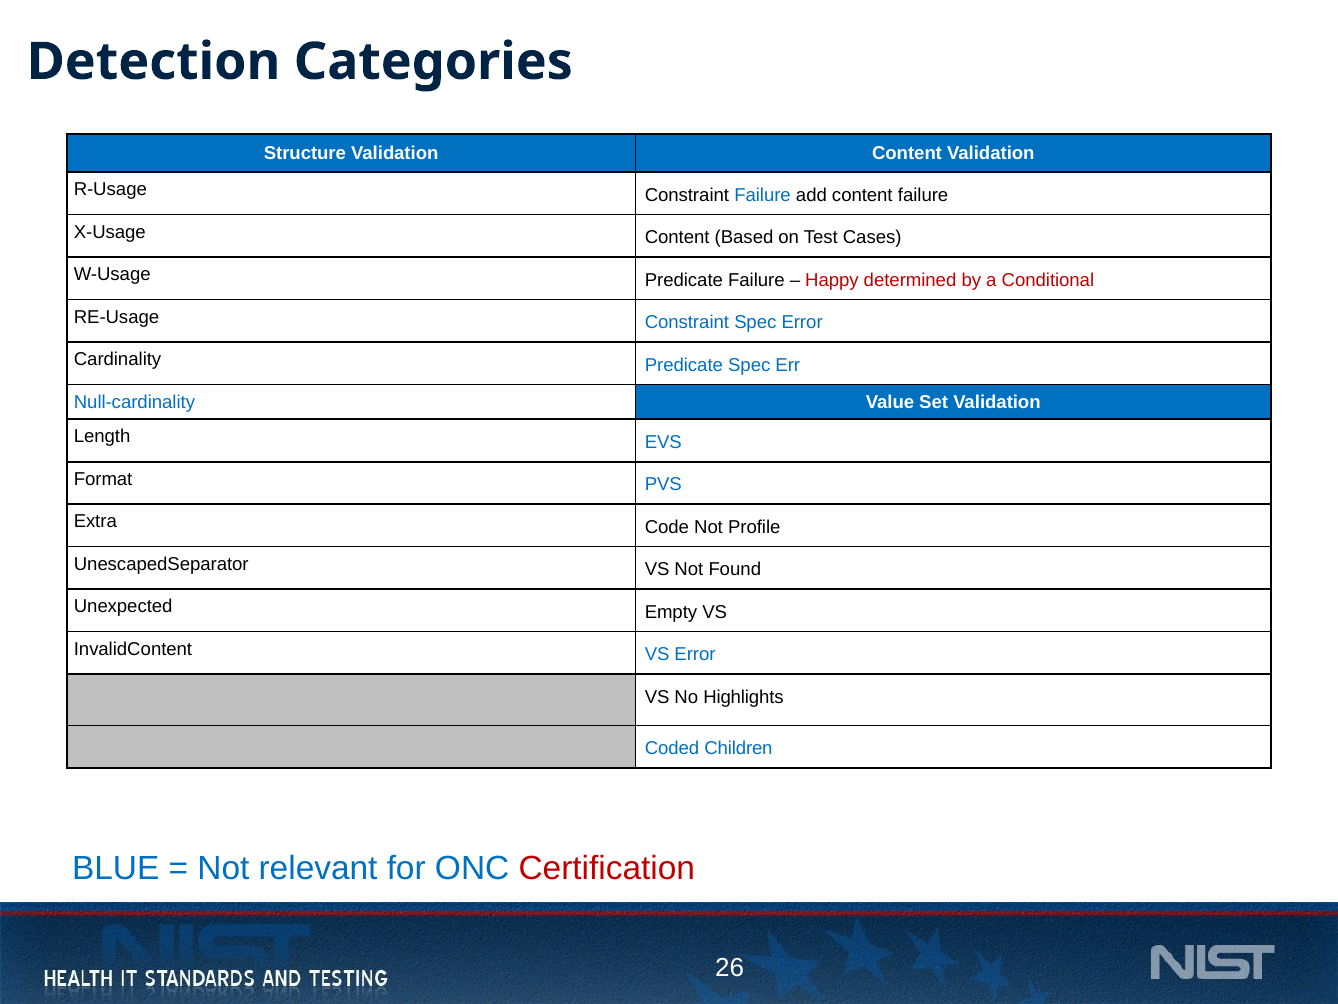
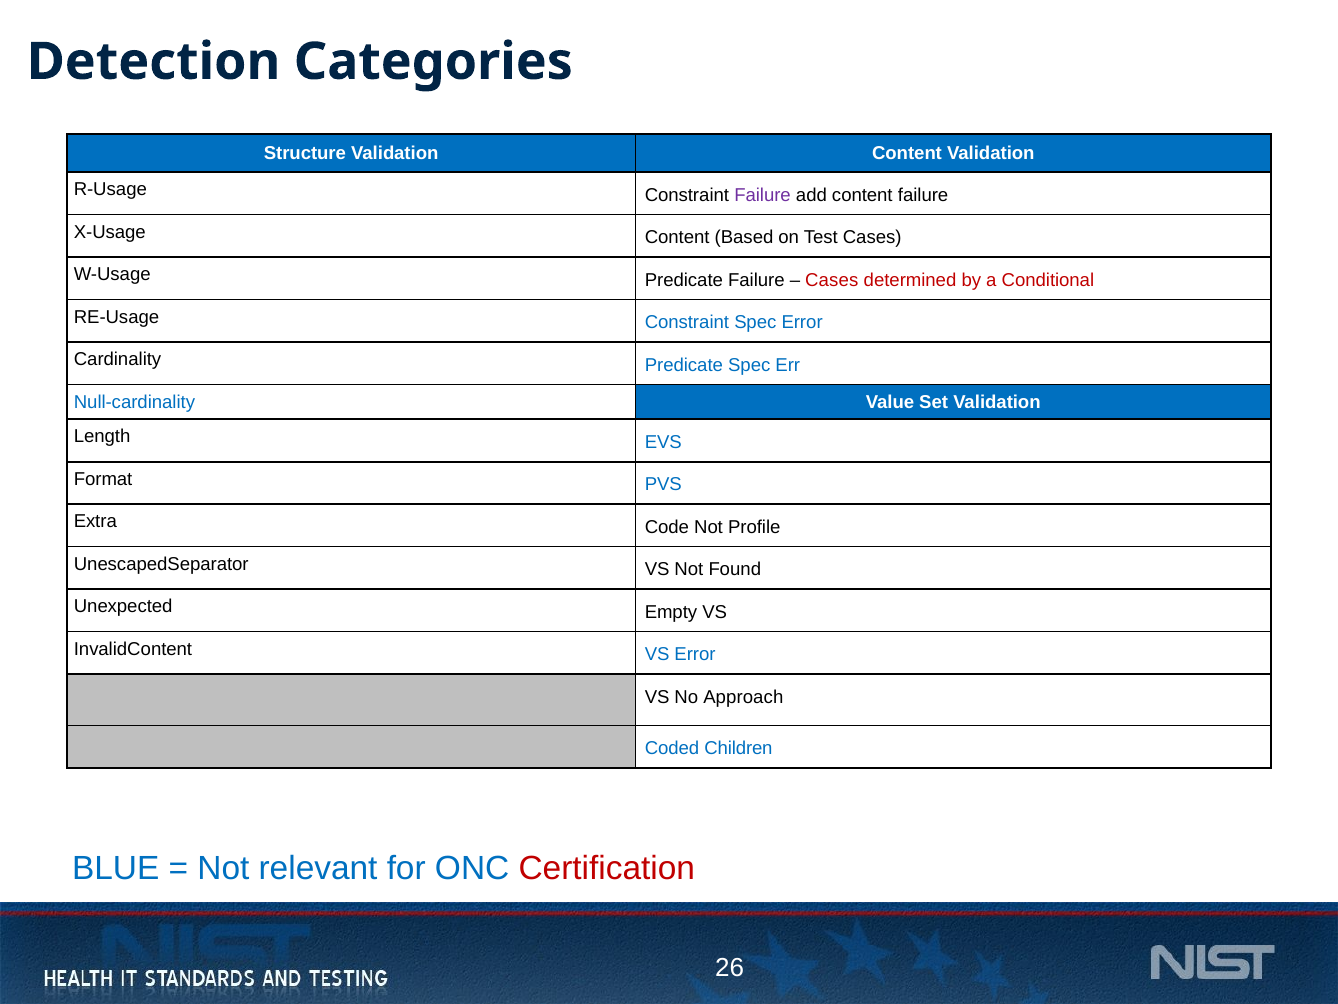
Failure at (763, 195) colour: blue -> purple
Happy at (832, 280): Happy -> Cases
Highlights: Highlights -> Approach
